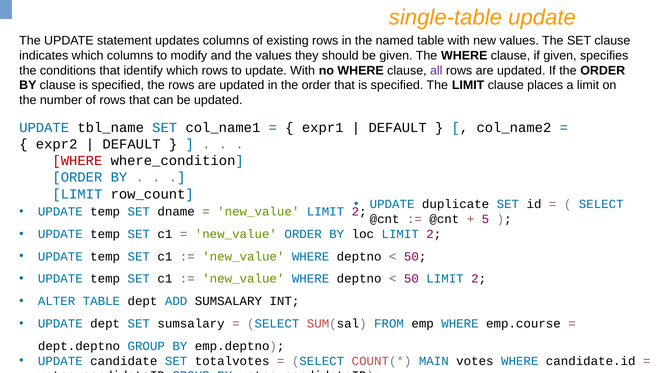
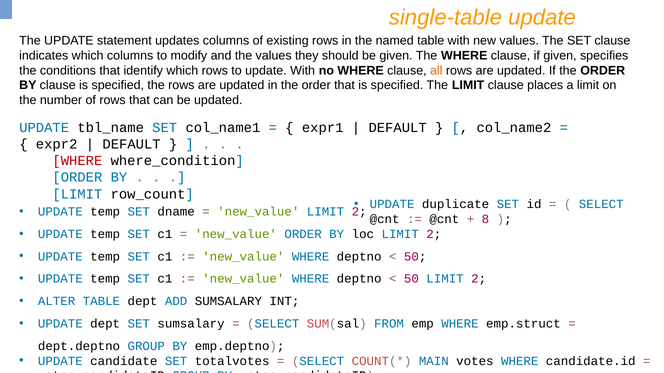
all colour: purple -> orange
5: 5 -> 8
emp.course: emp.course -> emp.struct
